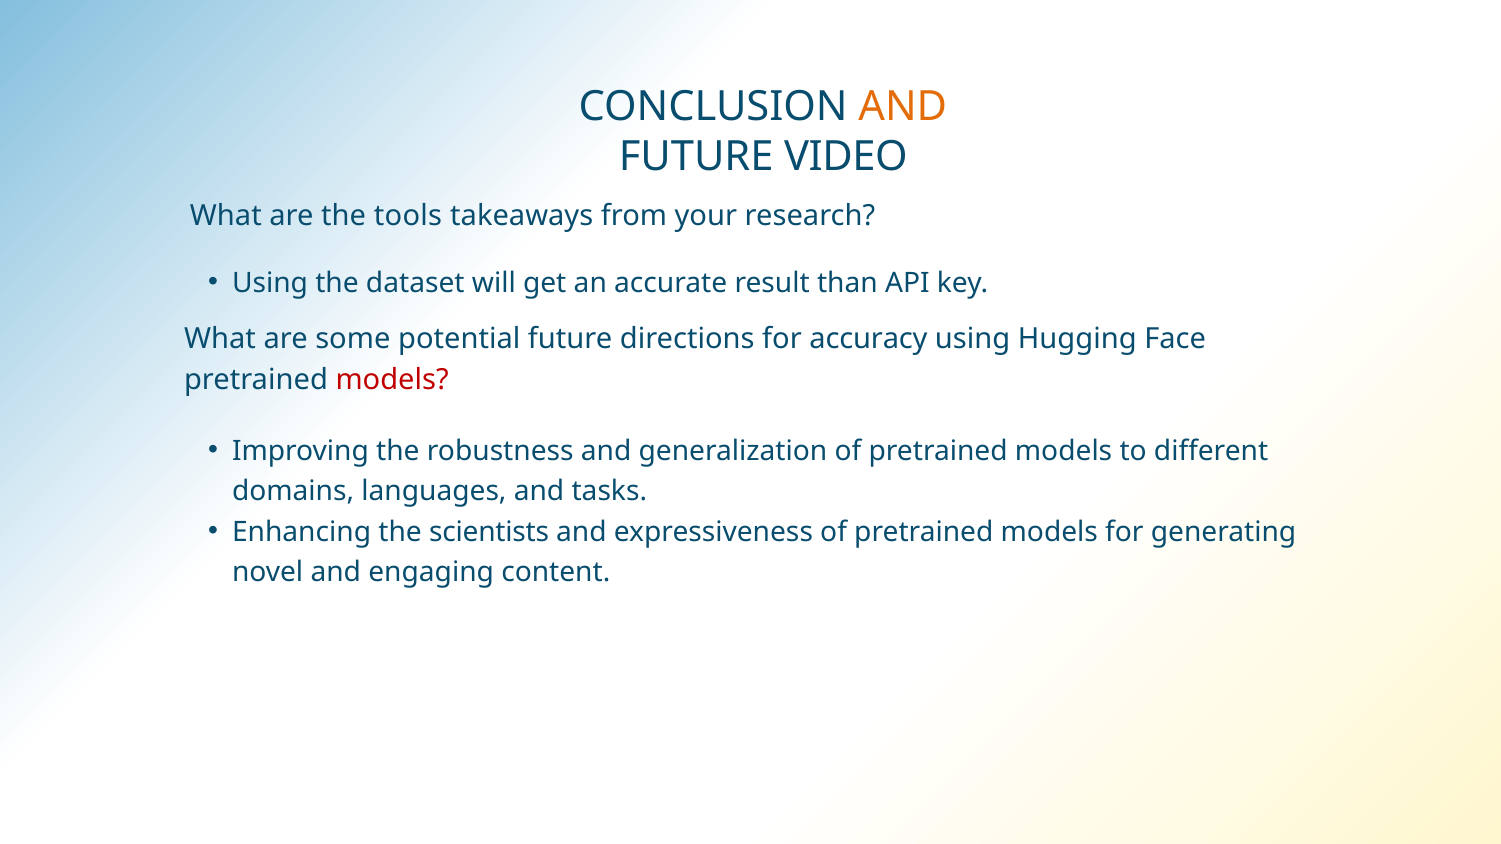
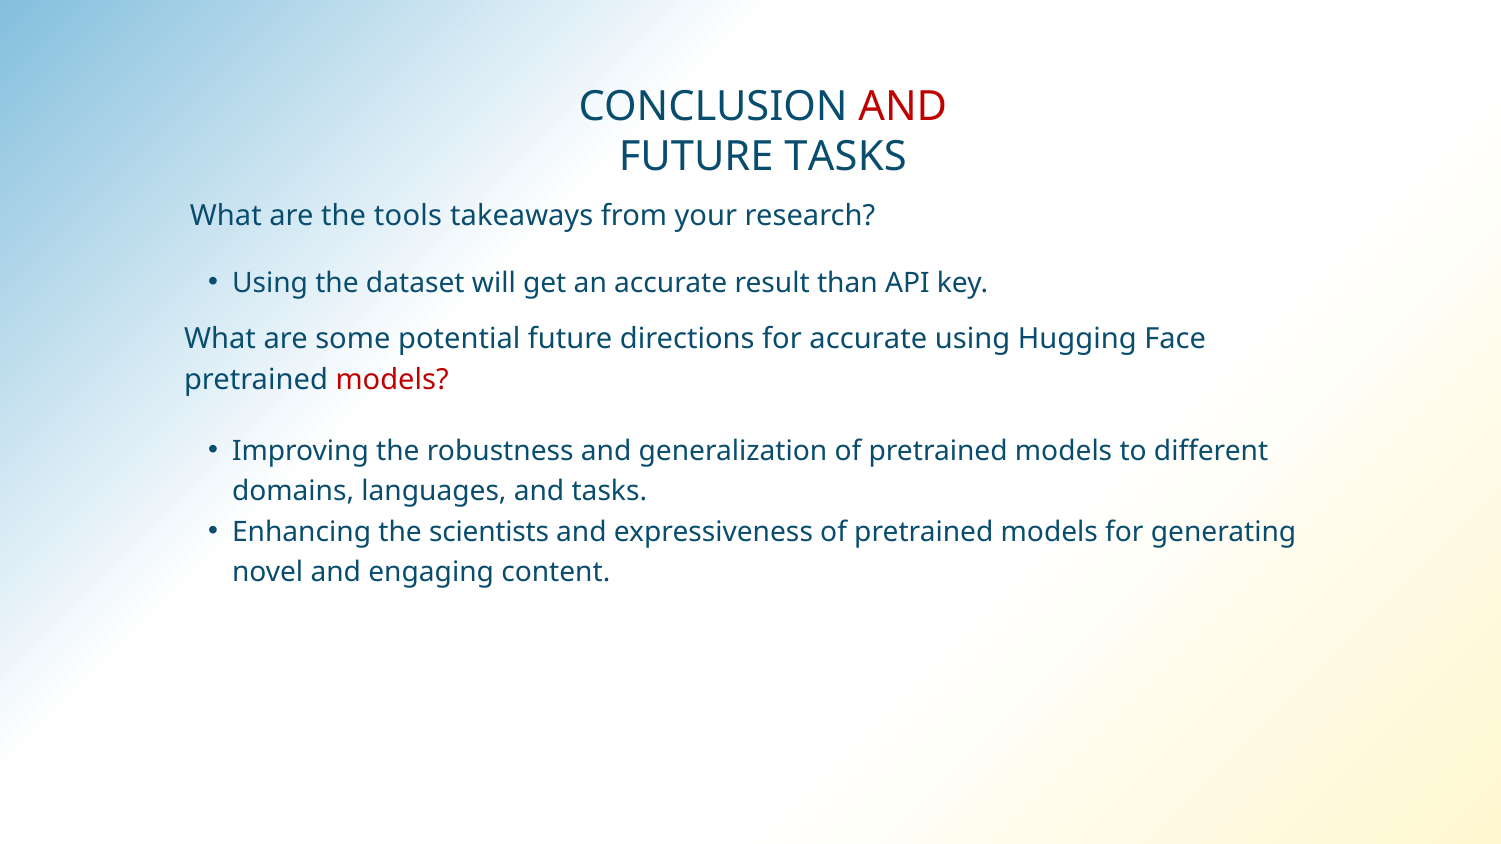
AND at (903, 107) colour: orange -> red
FUTURE VIDEO: VIDEO -> TASKS
for accuracy: accuracy -> accurate
